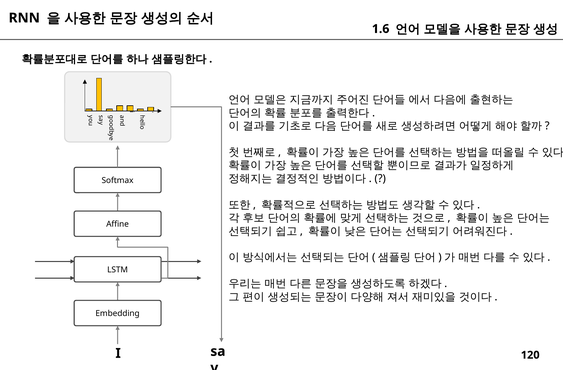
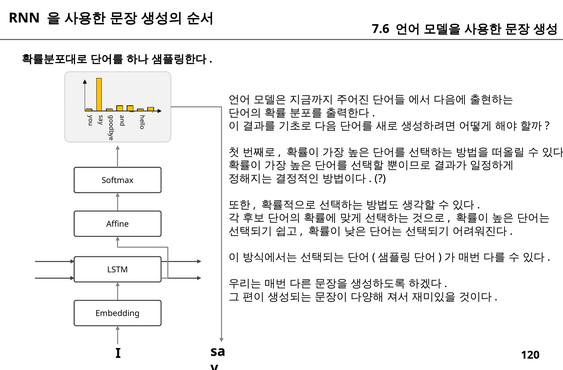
1.6: 1.6 -> 7.6
